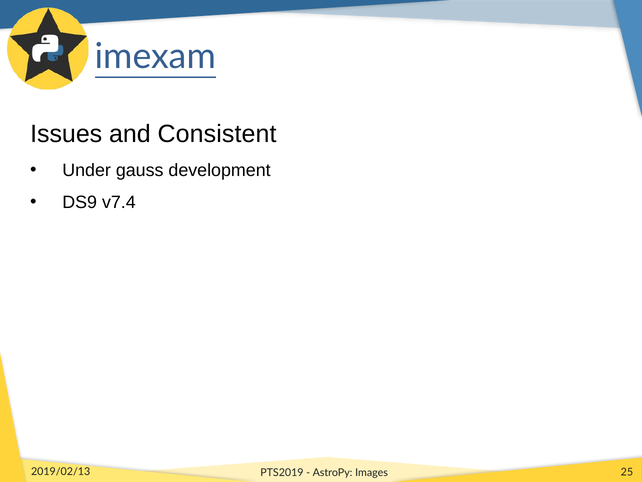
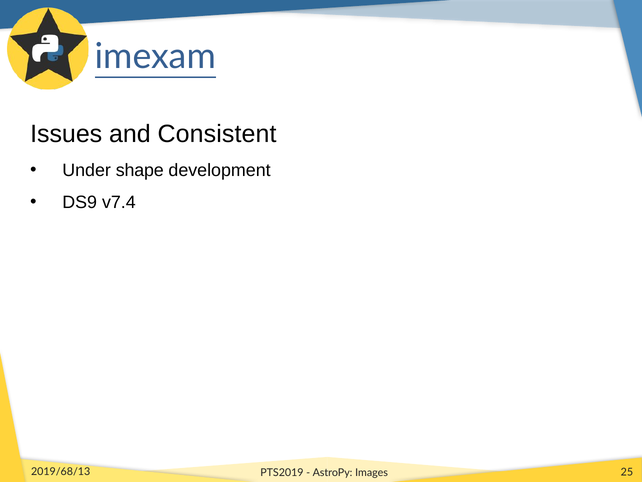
gauss: gauss -> shape
2019/02/13: 2019/02/13 -> 2019/68/13
